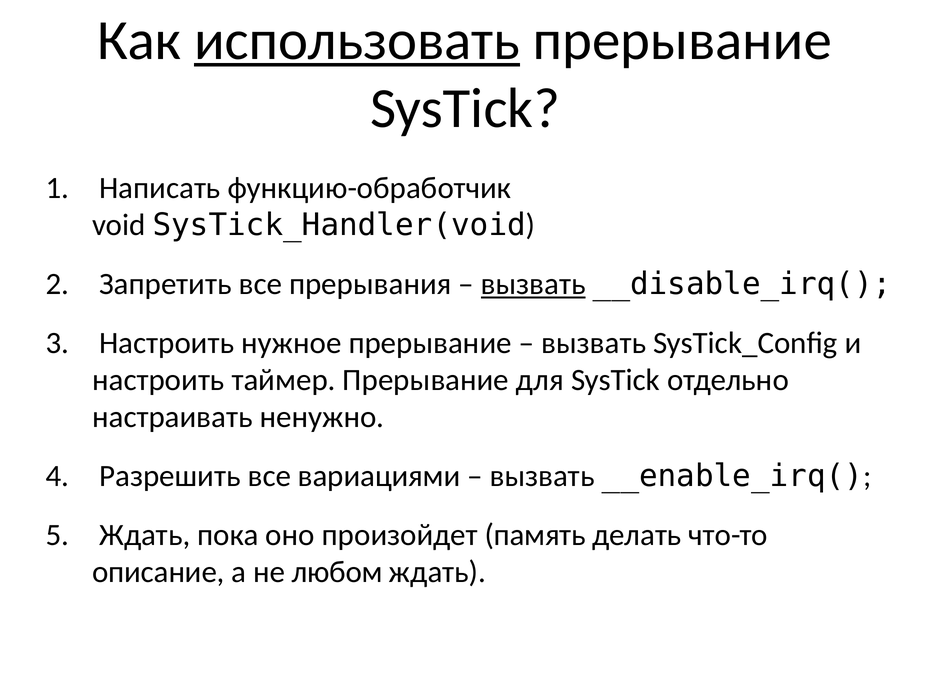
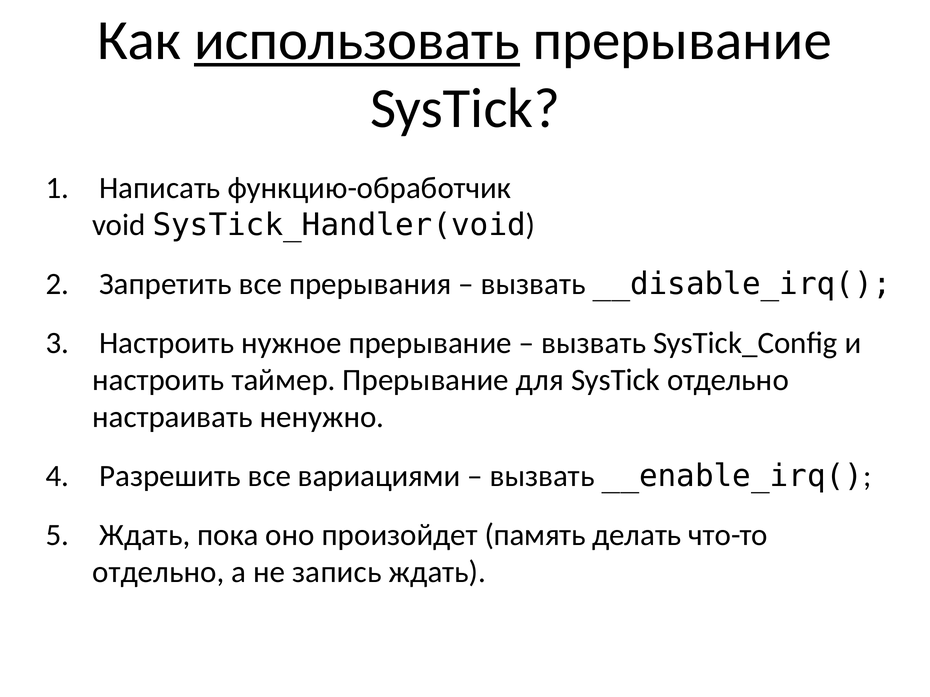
вызвать at (533, 284) underline: present -> none
описание at (158, 573): описание -> отдельно
любом: любом -> запись
